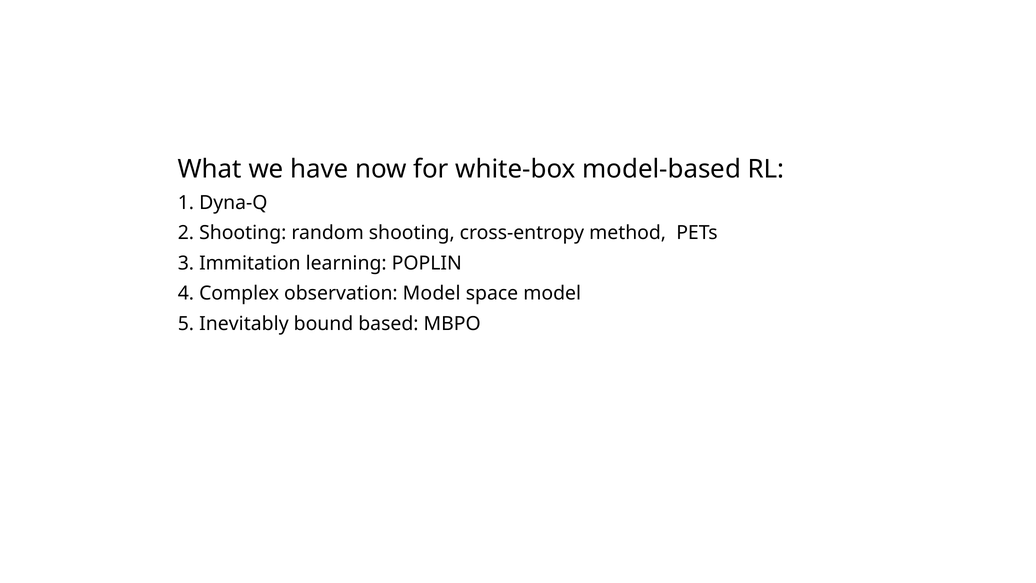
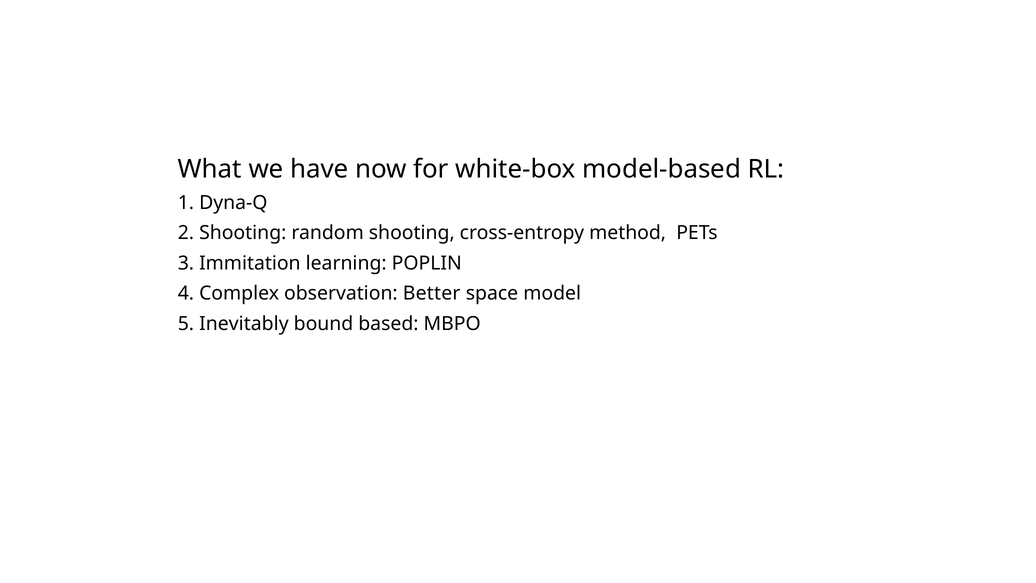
observation Model: Model -> Better
